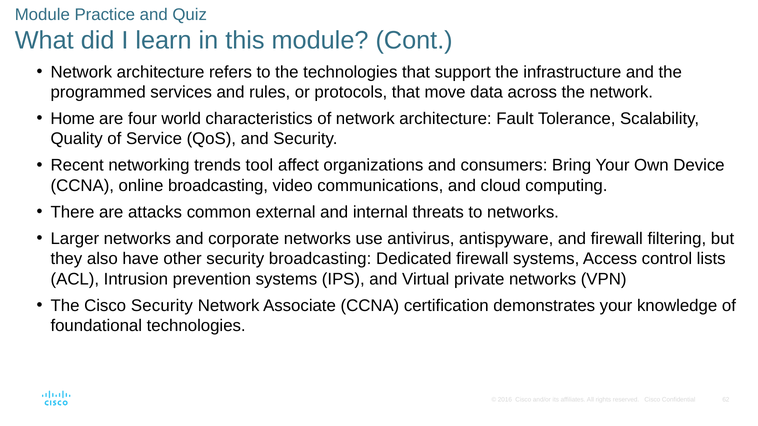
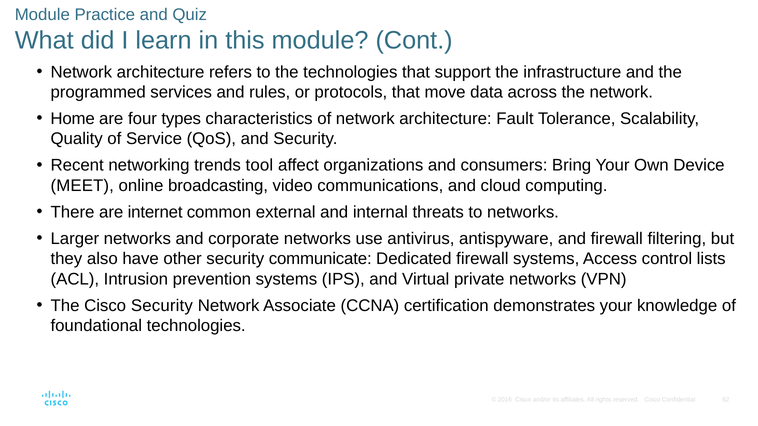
world: world -> types
CCNA at (82, 186): CCNA -> MEET
attacks: attacks -> internet
security broadcasting: broadcasting -> communicate
